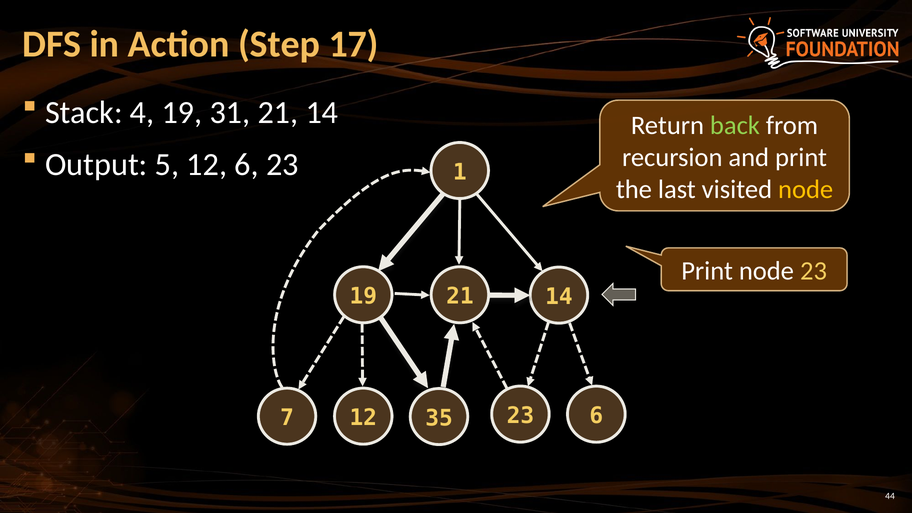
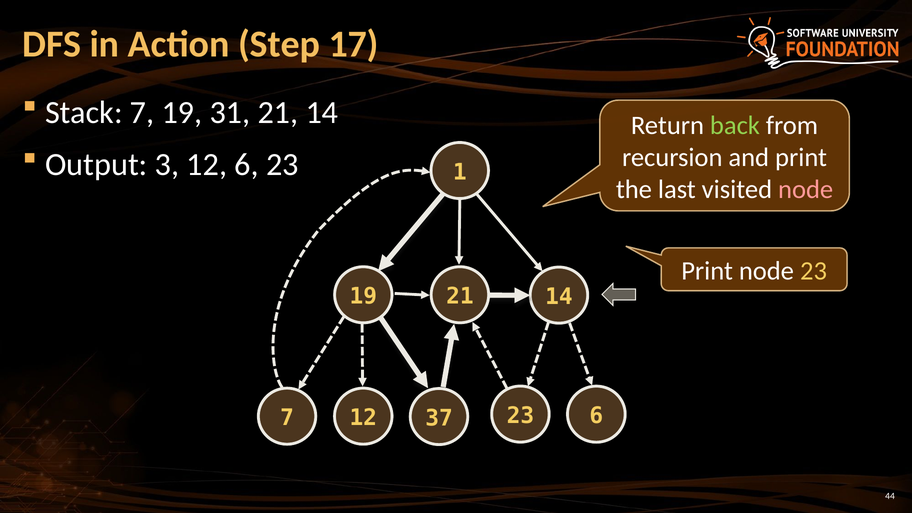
Stack 4: 4 -> 7
5: 5 -> 3
node at (806, 189) colour: yellow -> pink
35: 35 -> 37
